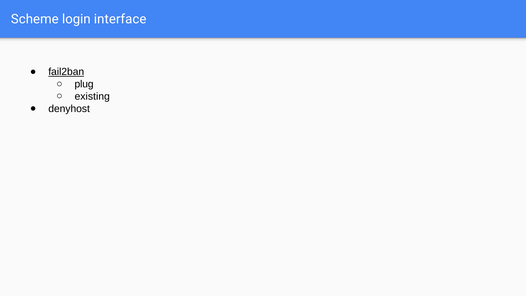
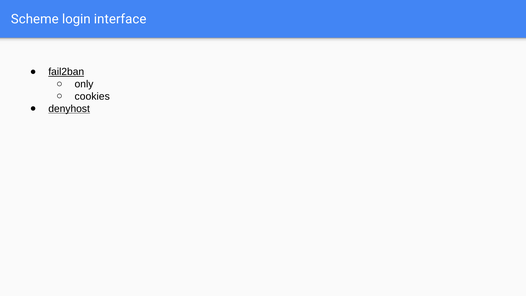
plug: plug -> only
existing: existing -> cookies
denyhost underline: none -> present
